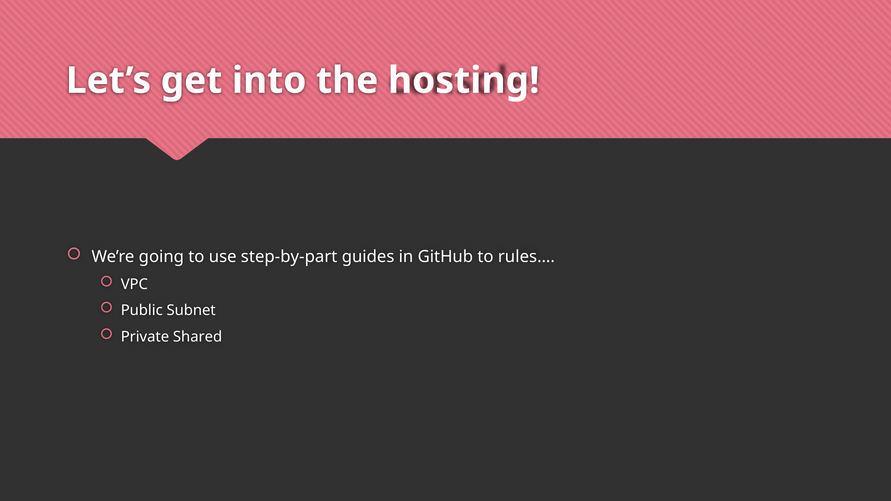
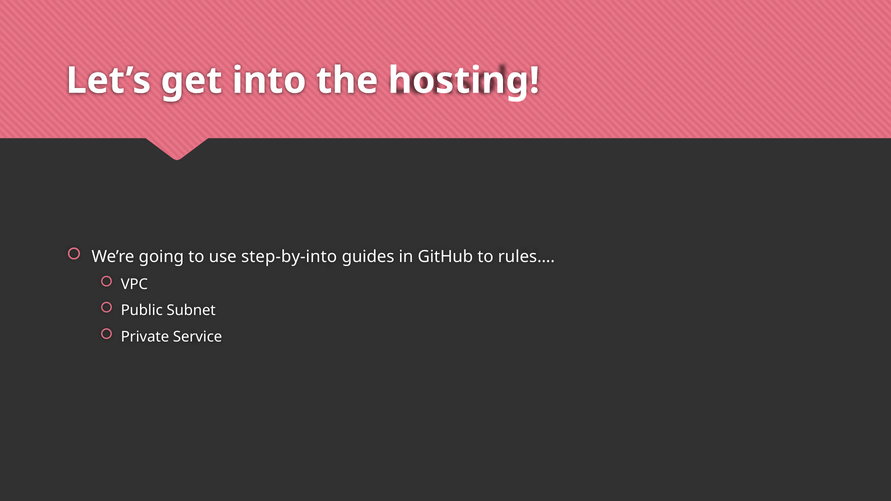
step-by-part: step-by-part -> step-by-into
Shared: Shared -> Service
